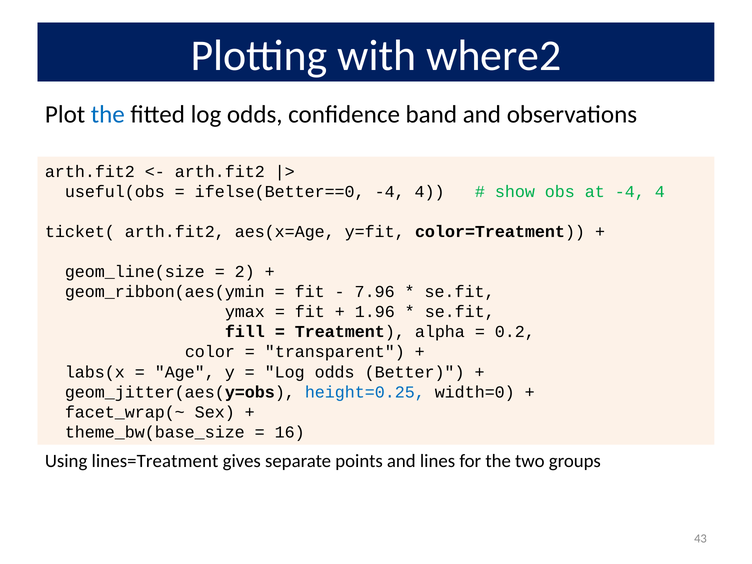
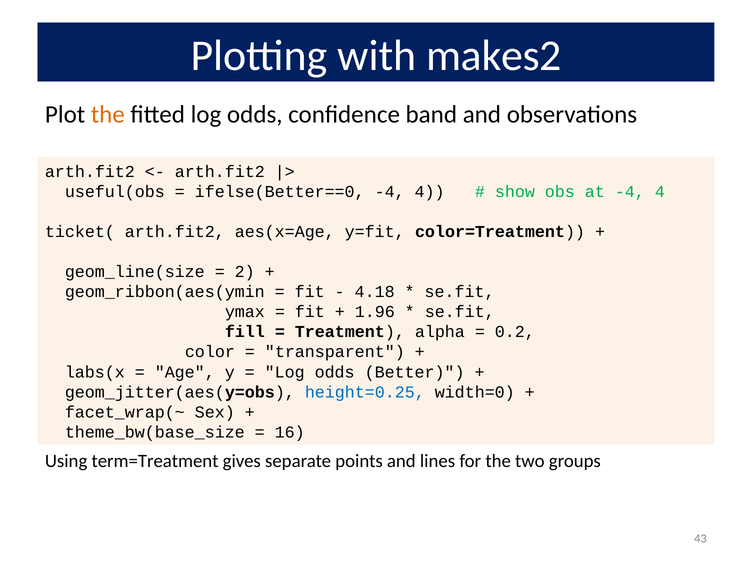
where2: where2 -> makes2
the at (108, 114) colour: blue -> orange
7.96: 7.96 -> 4.18
lines=Treatment: lines=Treatment -> term=Treatment
